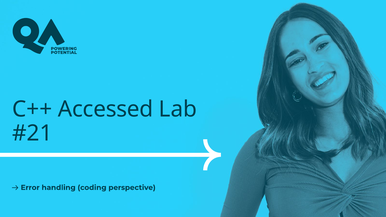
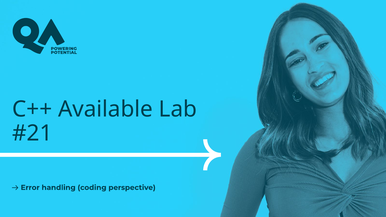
Accessed: Accessed -> Available
